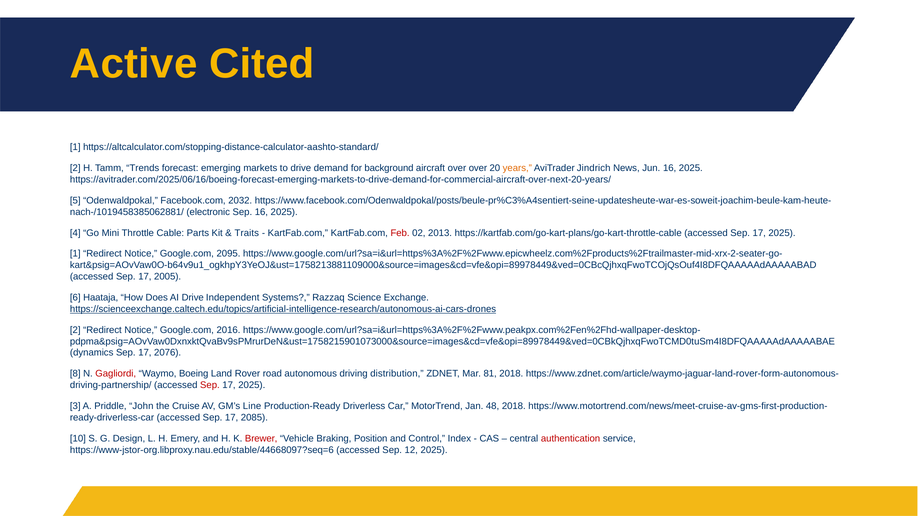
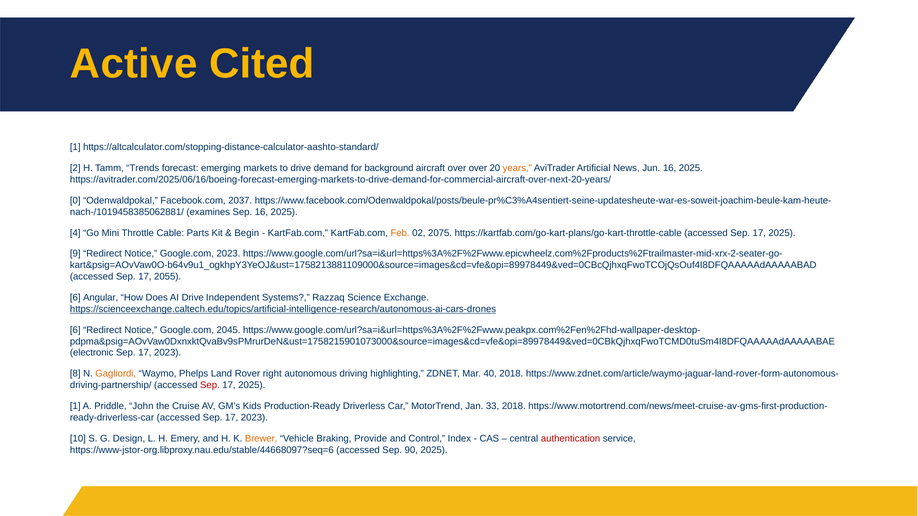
Jindrich: Jindrich -> Artificial
5: 5 -> 0
2032: 2032 -> 2037
electronic: electronic -> examines
Traits: Traits -> Begin
Feb colour: red -> orange
2013: 2013 -> 2075
1 at (75, 254): 1 -> 9
Google.com 2095: 2095 -> 2023
2005: 2005 -> 2055
Haataja: Haataja -> Angular
2 at (75, 330): 2 -> 6
2016: 2016 -> 2045
dynamics: dynamics -> electronic
2076 at (168, 353): 2076 -> 2023
Gagliordi colour: red -> orange
Boeing: Boeing -> Phelps
road: road -> right
distribution: distribution -> highlighting
81: 81 -> 40
3 at (75, 406): 3 -> 1
Line: Line -> Kids
48: 48 -> 33
accessed Sep 17 2085: 2085 -> 2023
Brewer colour: red -> orange
Position: Position -> Provide
12: 12 -> 90
